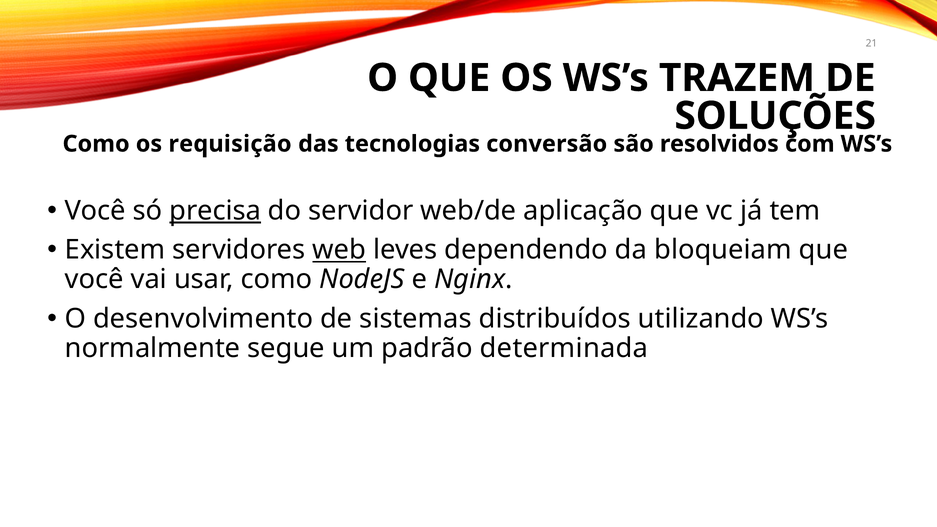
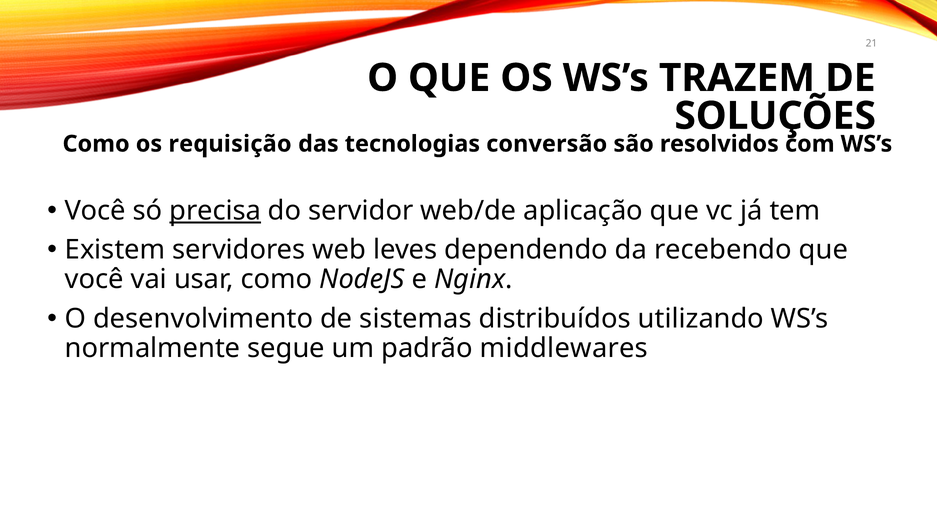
web underline: present -> none
bloqueiam: bloqueiam -> recebendo
determinada: determinada -> middlewares
